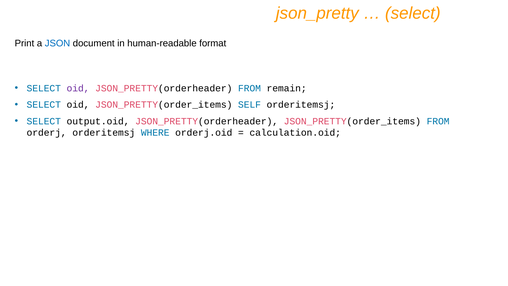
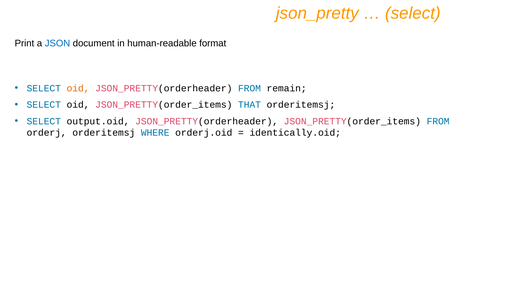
oid at (78, 88) colour: purple -> orange
SELF: SELF -> THAT
calculation.oid: calculation.oid -> identically.oid
